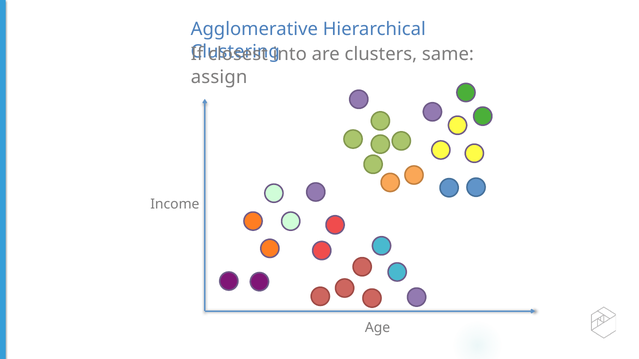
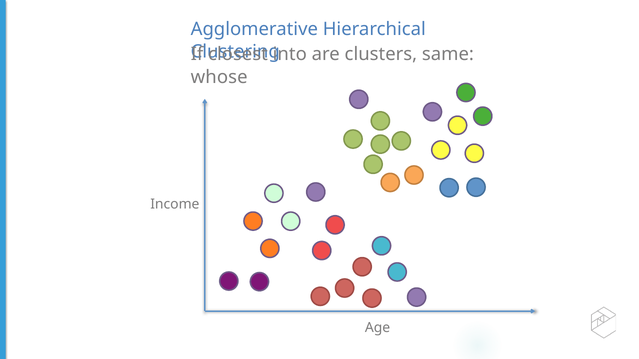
assign: assign -> whose
